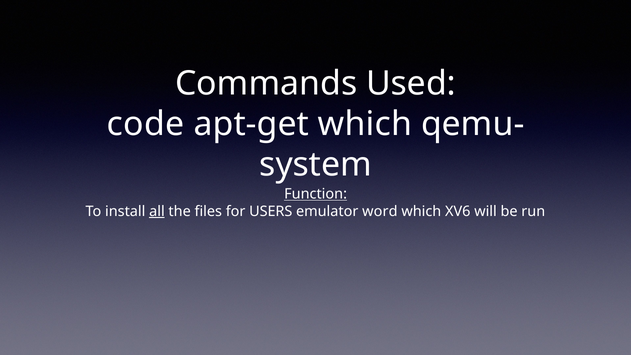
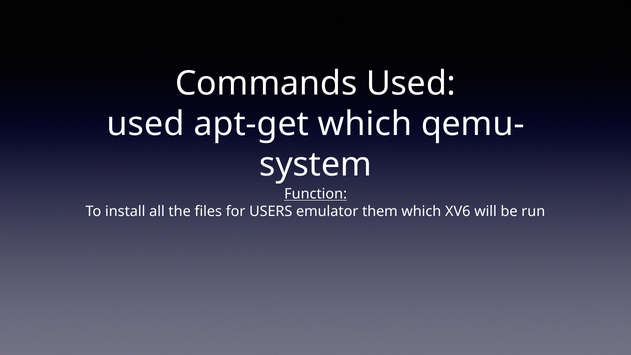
code at (146, 124): code -> used
all underline: present -> none
word: word -> them
